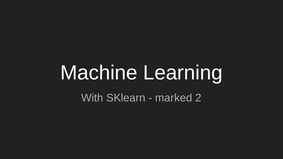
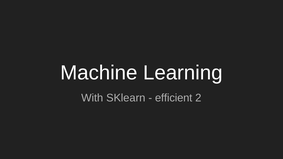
marked: marked -> efficient
